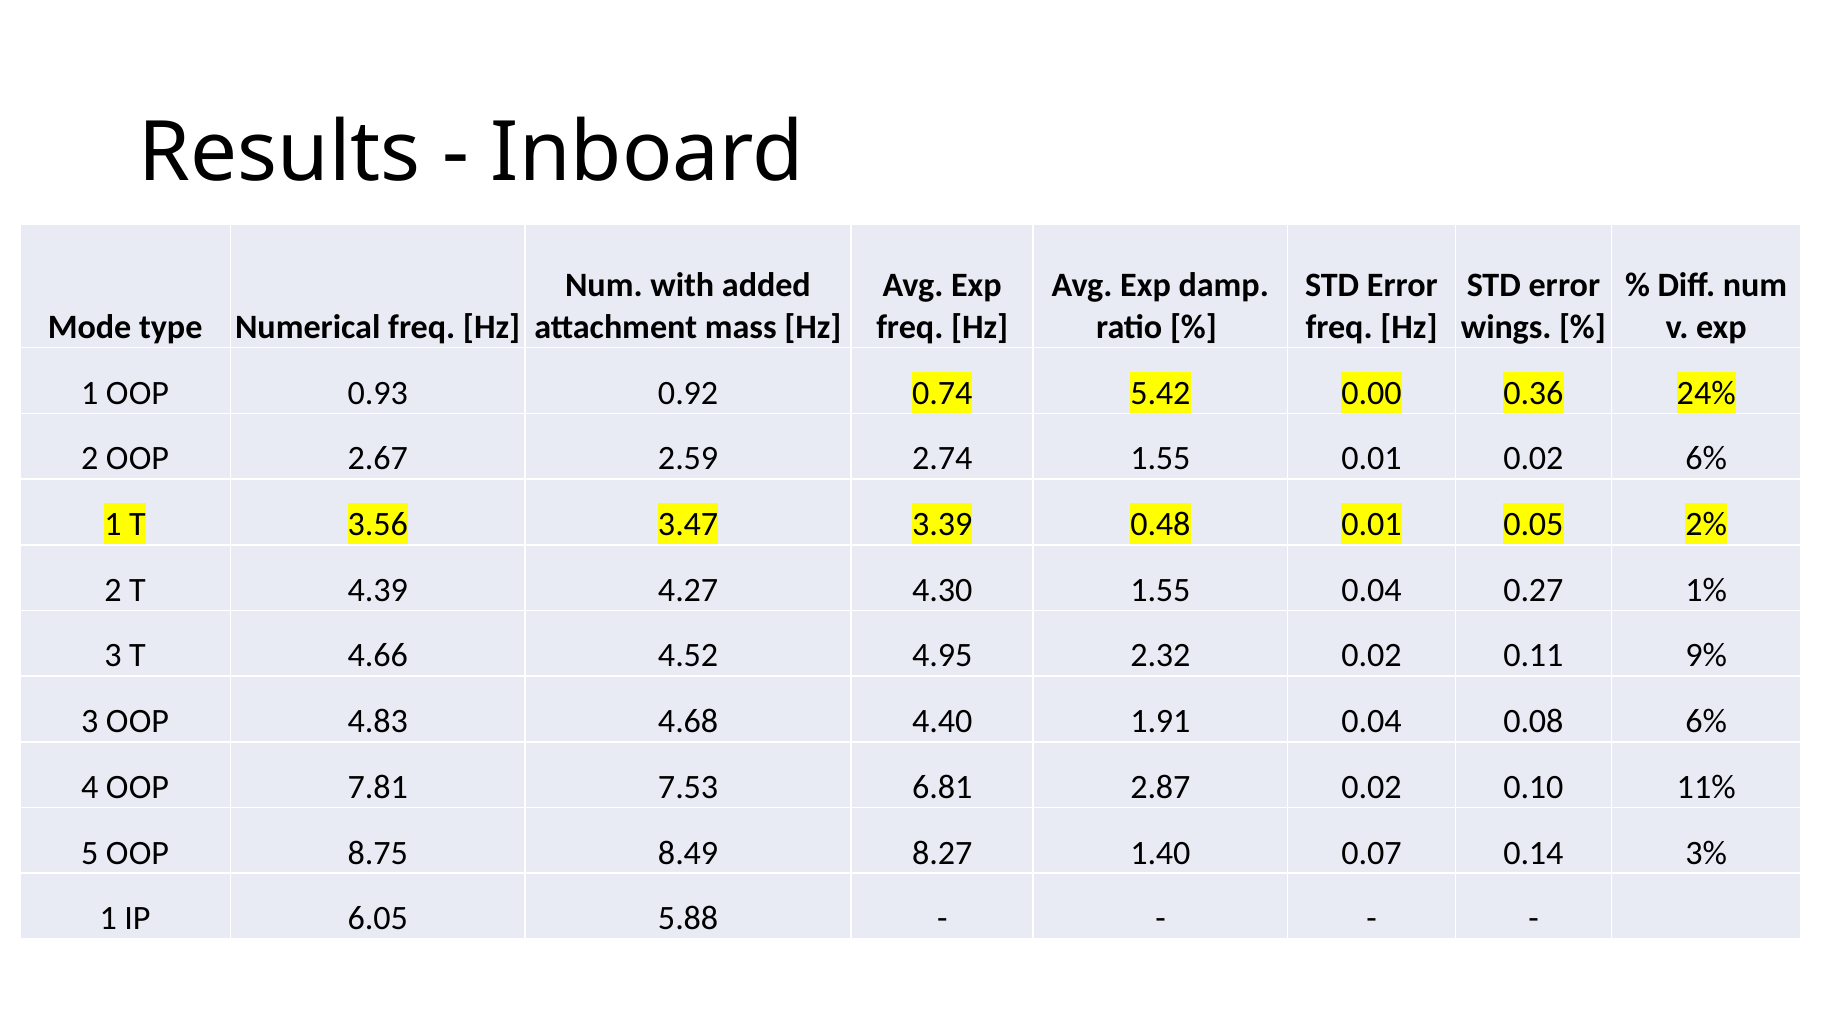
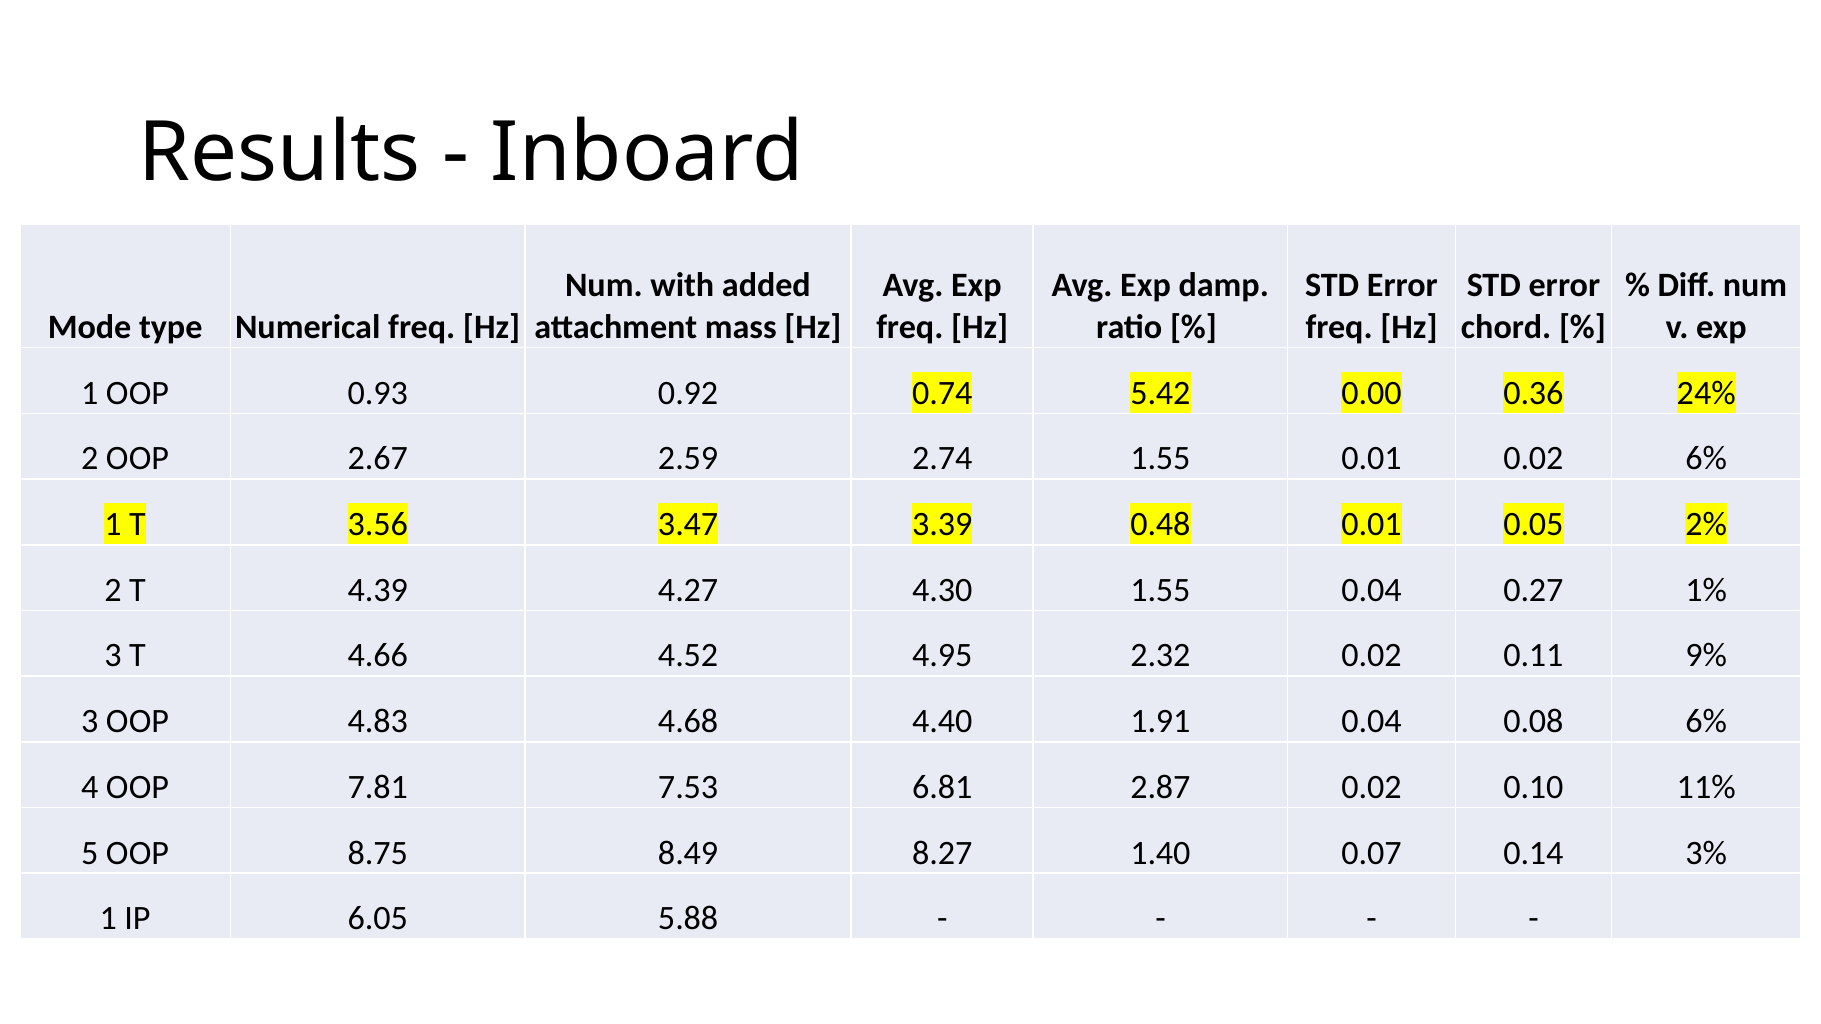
wings: wings -> chord
